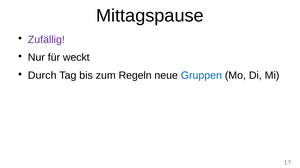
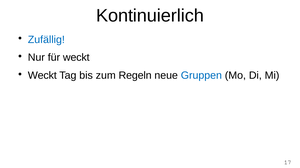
Mittagspause: Mittagspause -> Kontinuierlich
Zufällig colour: purple -> blue
Durch at (42, 76): Durch -> Weckt
